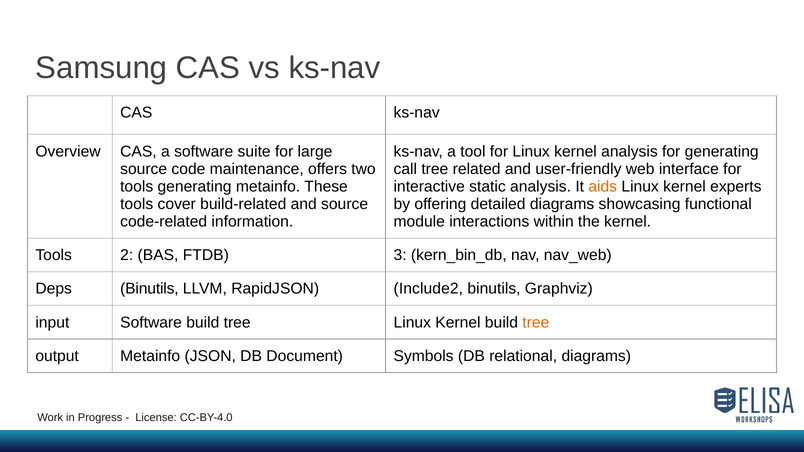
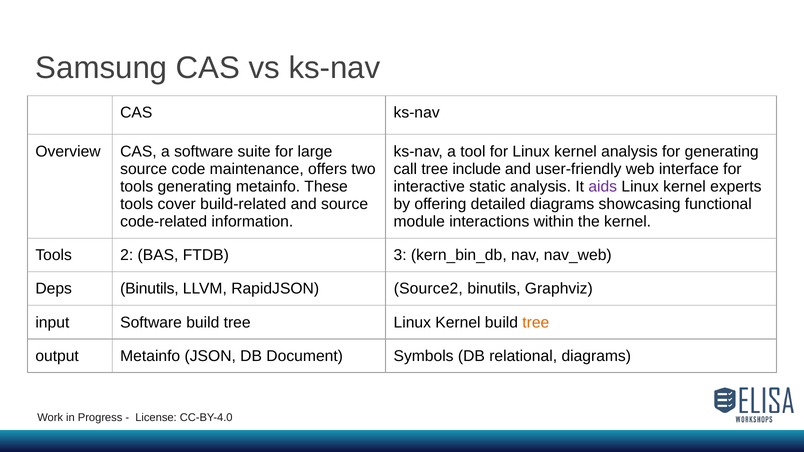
related: related -> include
aids colour: orange -> purple
Include2: Include2 -> Source2
